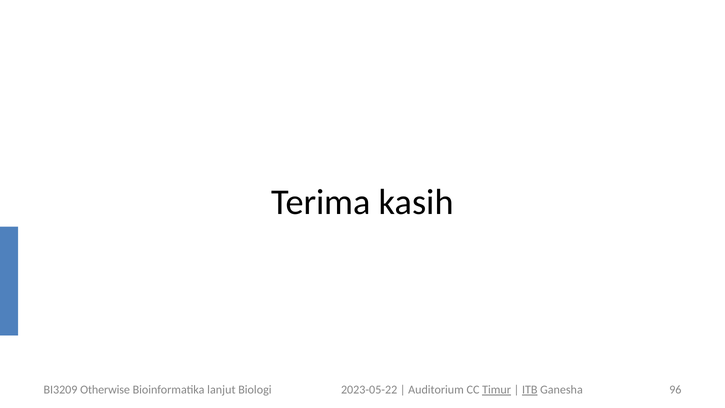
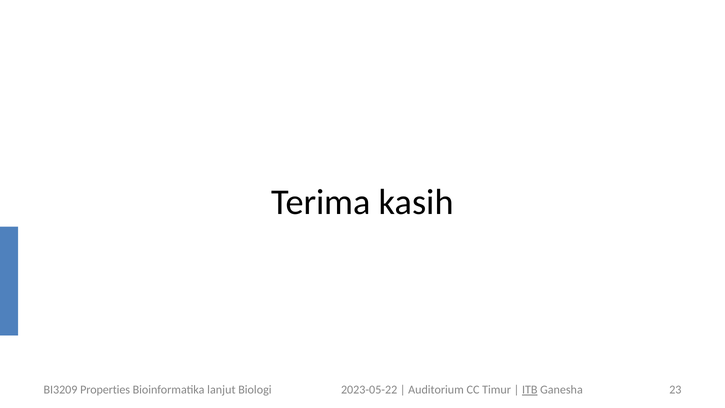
Otherwise: Otherwise -> Properties
Timur underline: present -> none
96: 96 -> 23
